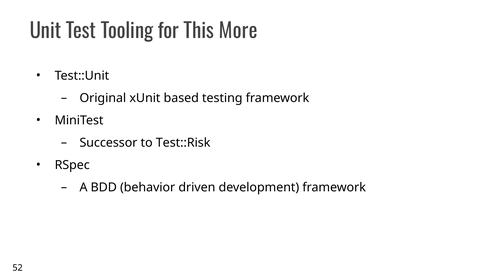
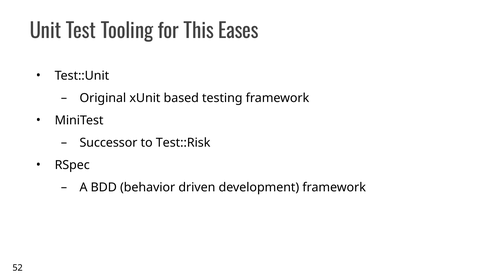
More: More -> Eases
